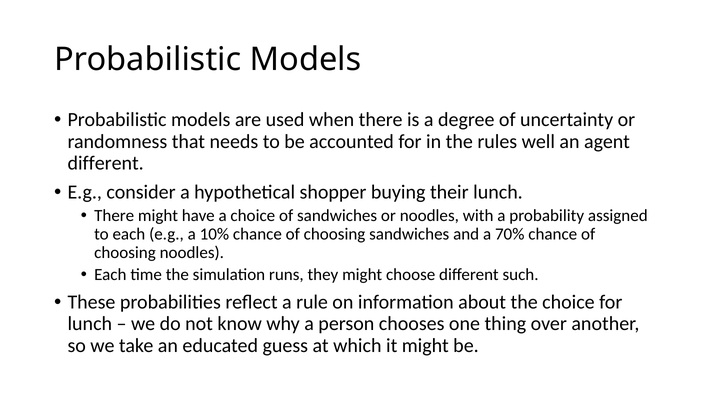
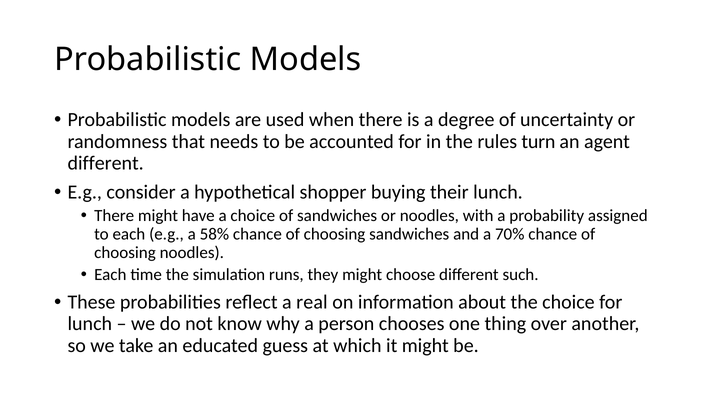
well: well -> turn
10%: 10% -> 58%
rule: rule -> real
